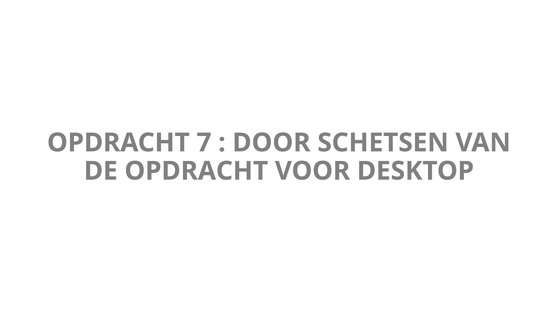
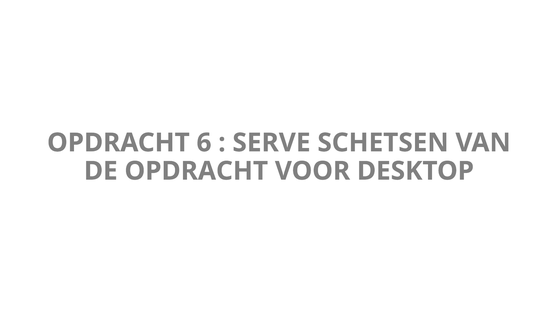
7: 7 -> 6
DOOR: DOOR -> SERVE
